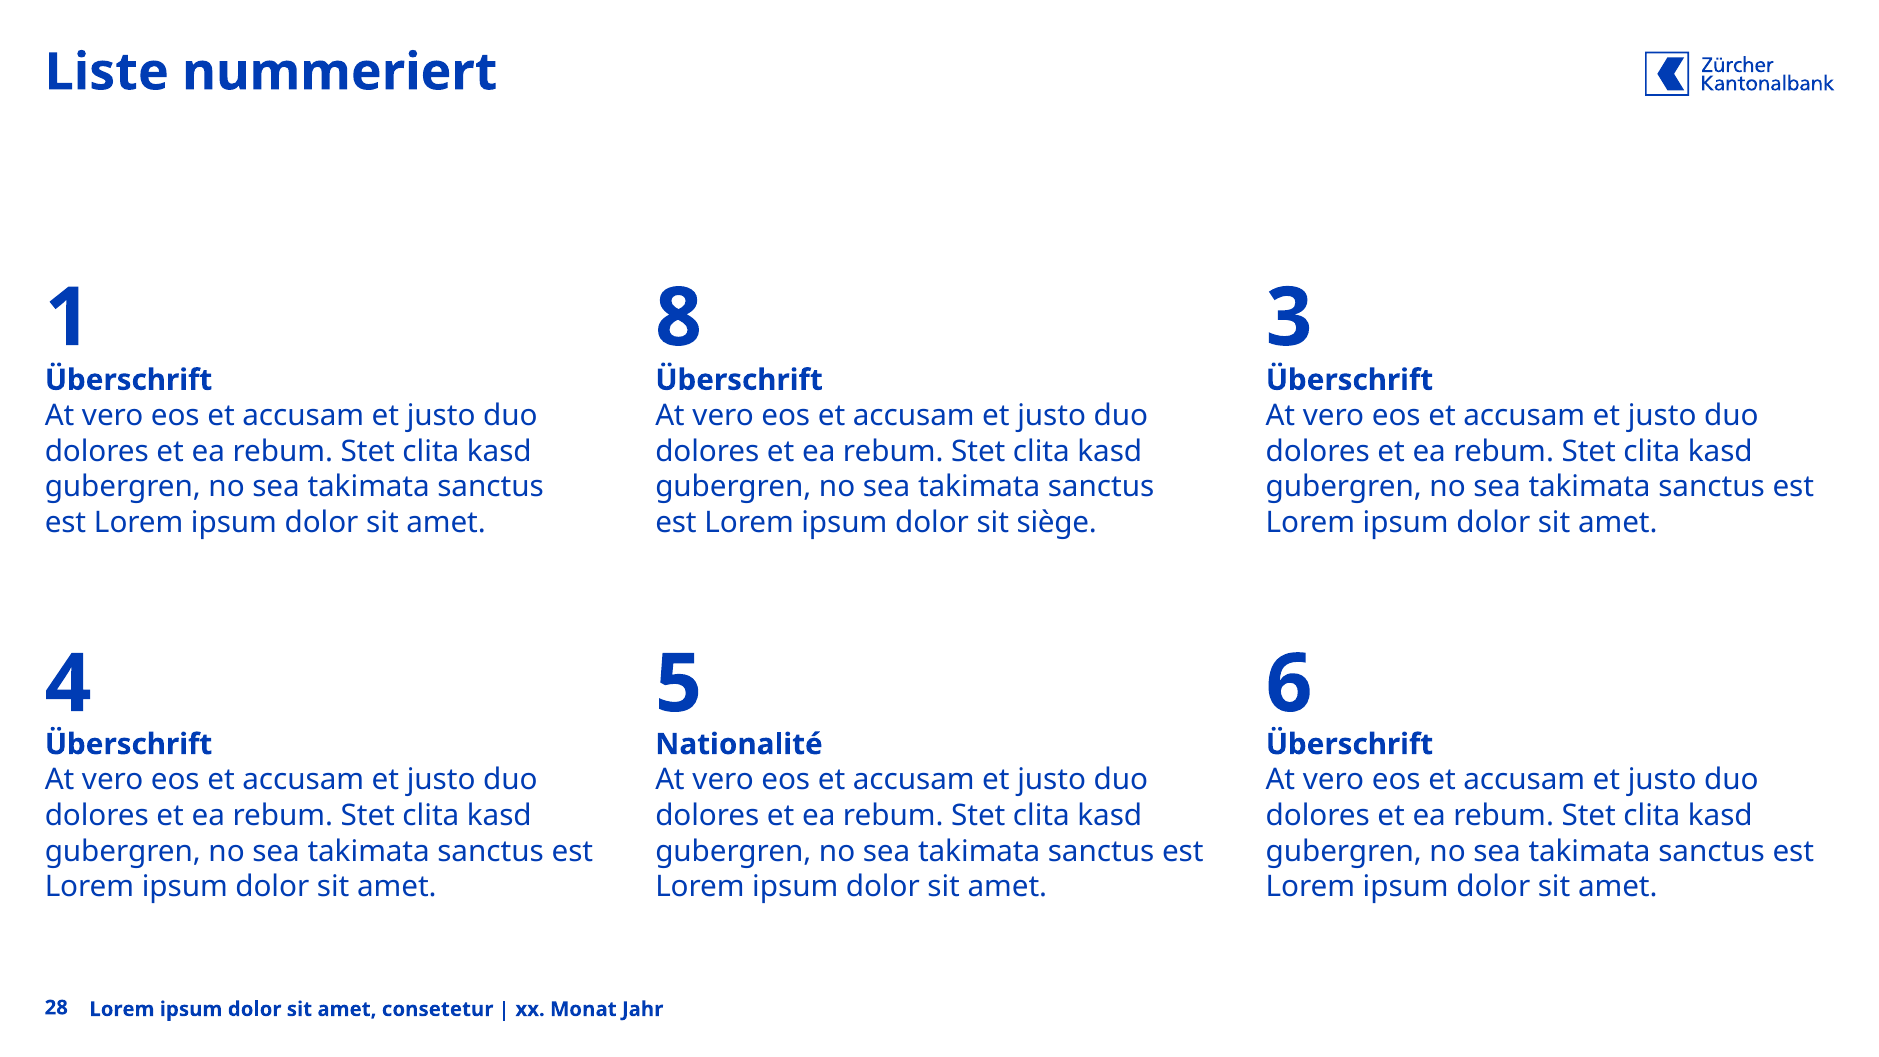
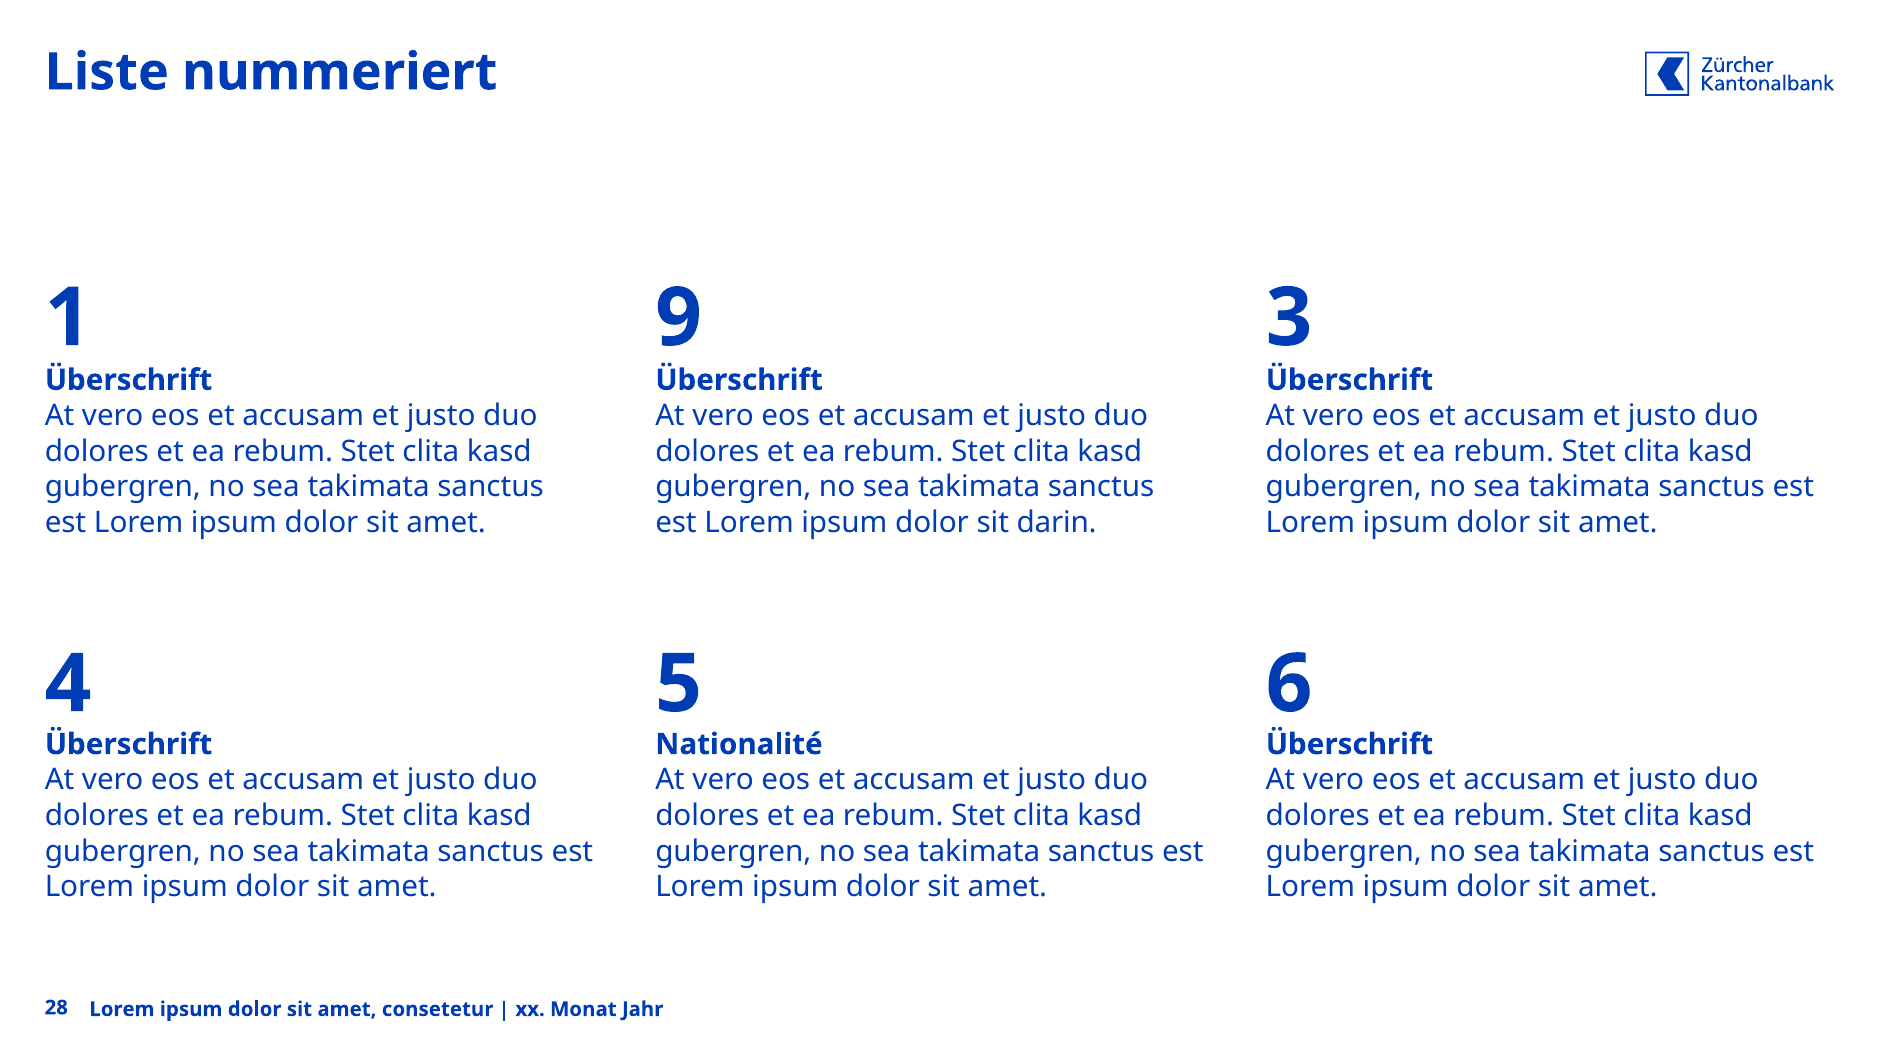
8: 8 -> 9
siège: siège -> darin
